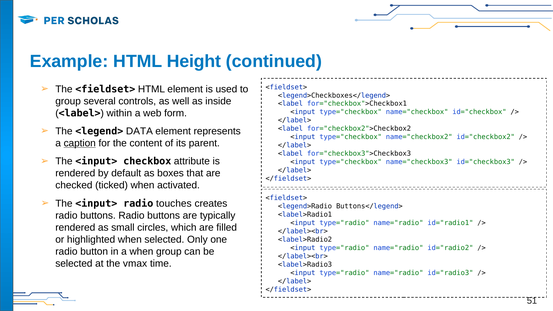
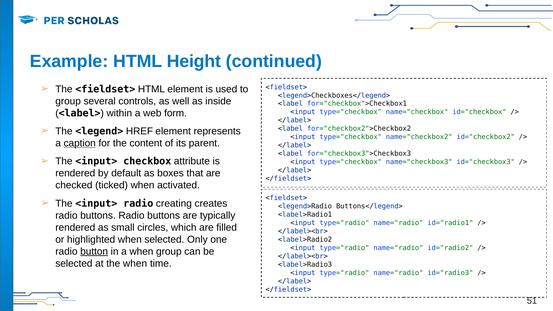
DATA: DATA -> HREF
touches: touches -> creating
button underline: none -> present
the vmax: vmax -> when
